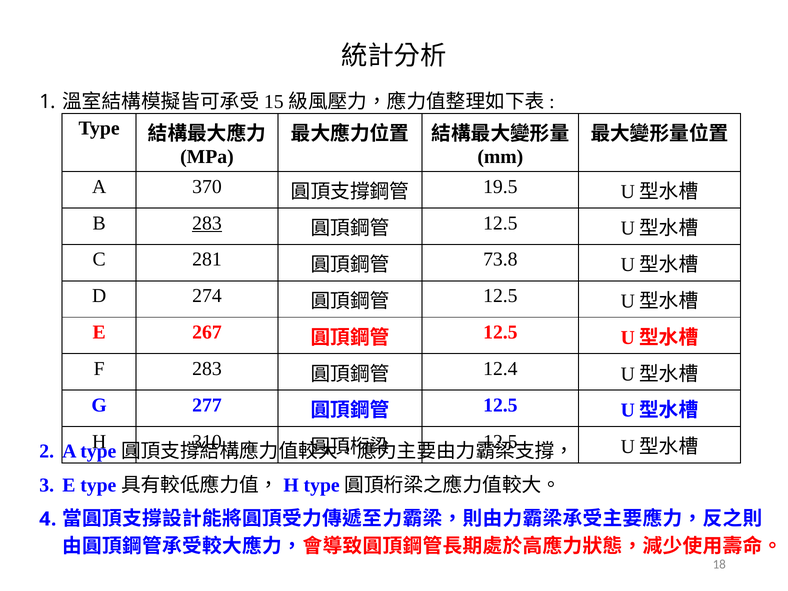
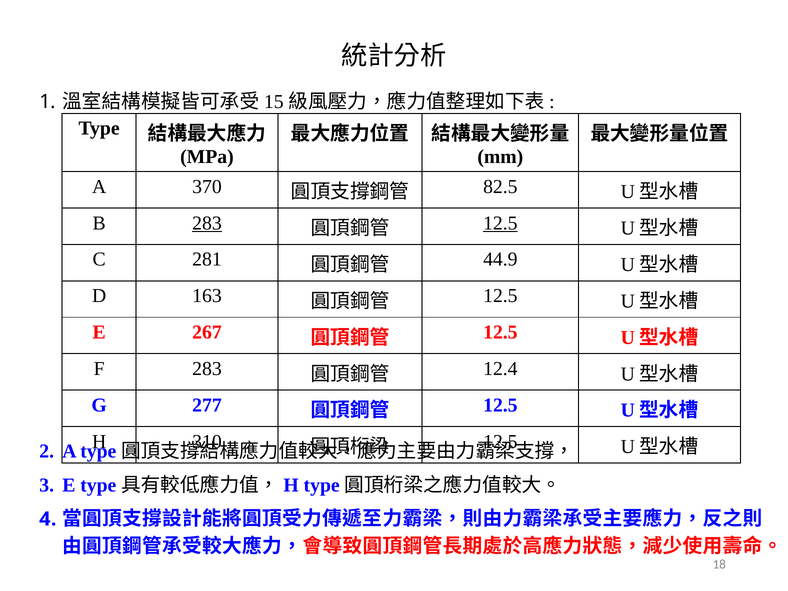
19.5: 19.5 -> 82.5
12.5 at (500, 223) underline: none -> present
73.8: 73.8 -> 44.9
274: 274 -> 163
